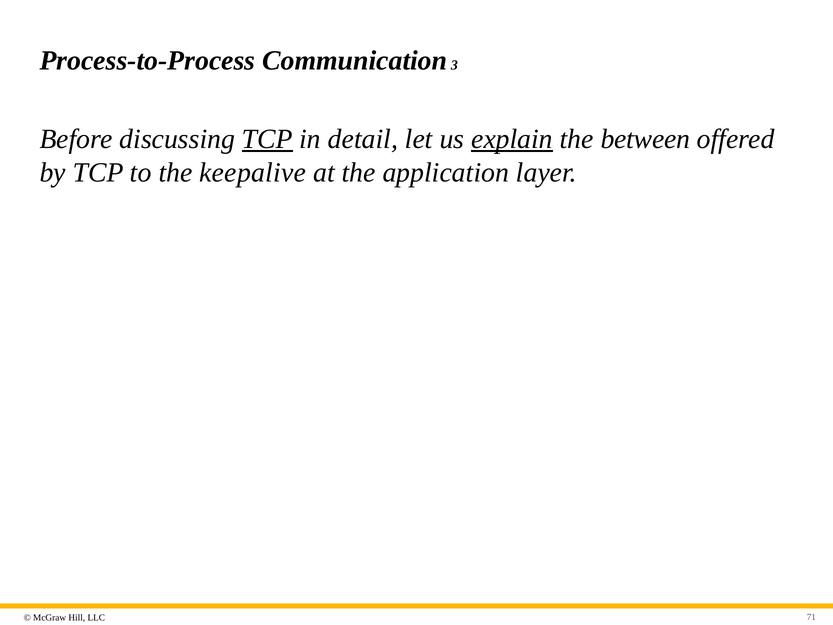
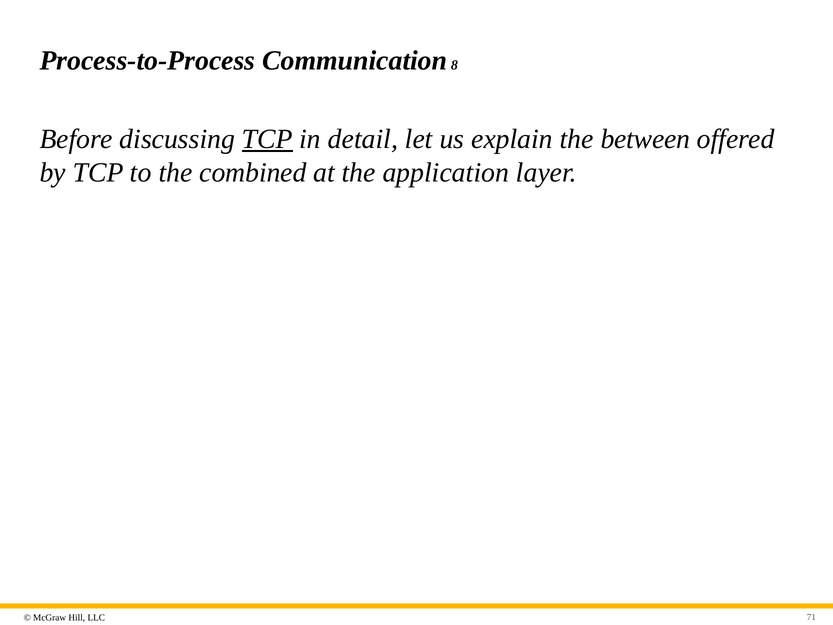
3: 3 -> 8
explain underline: present -> none
keepalive: keepalive -> combined
